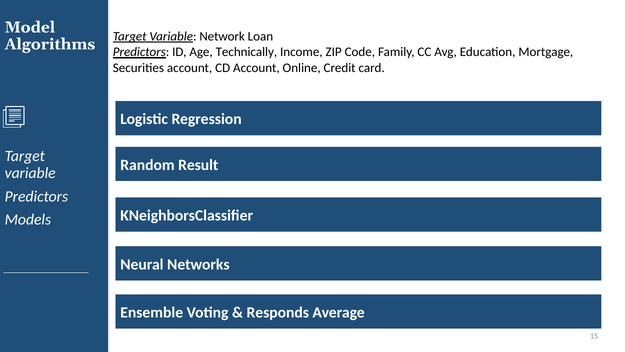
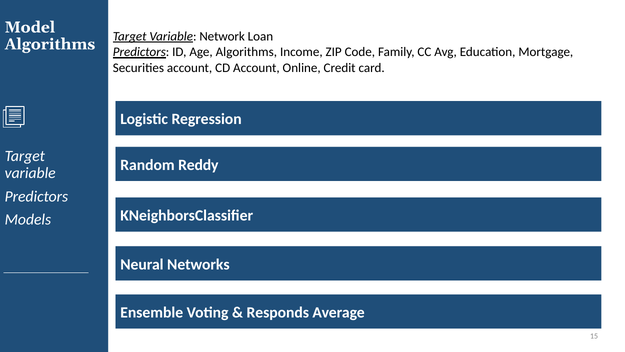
Age Technically: Technically -> Algorithms
Result: Result -> Reddy
